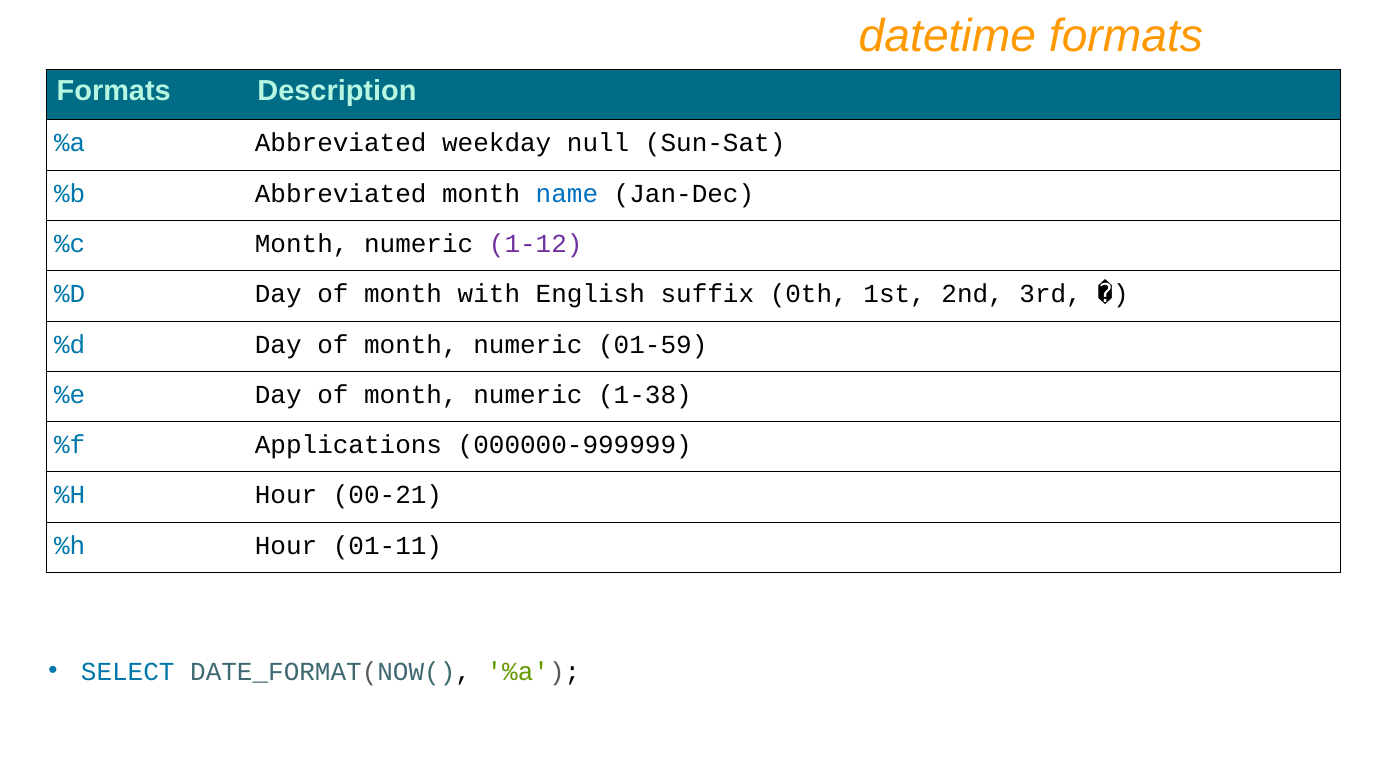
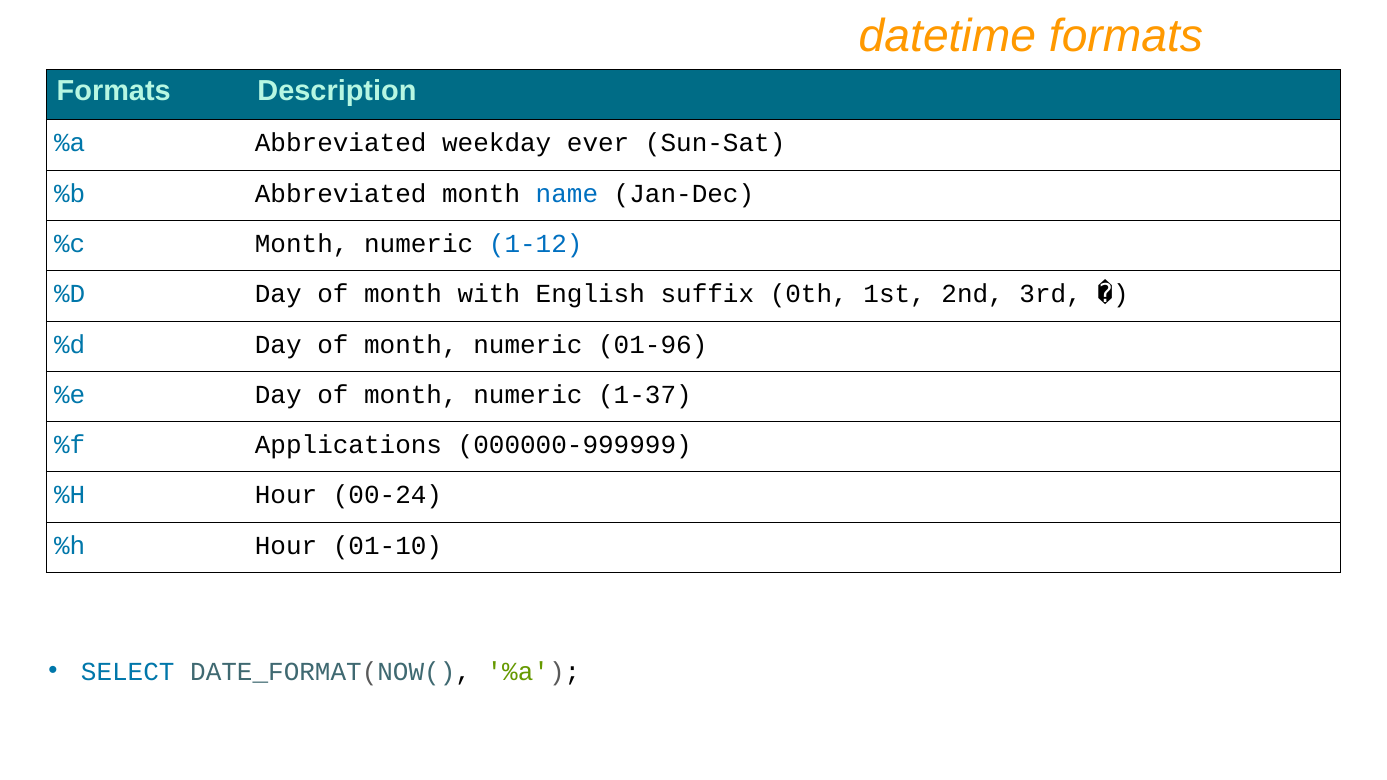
null: null -> ever
1-12 colour: purple -> blue
01-59: 01-59 -> 01-96
1-38: 1-38 -> 1-37
00-21: 00-21 -> 00-24
01-11: 01-11 -> 01-10
